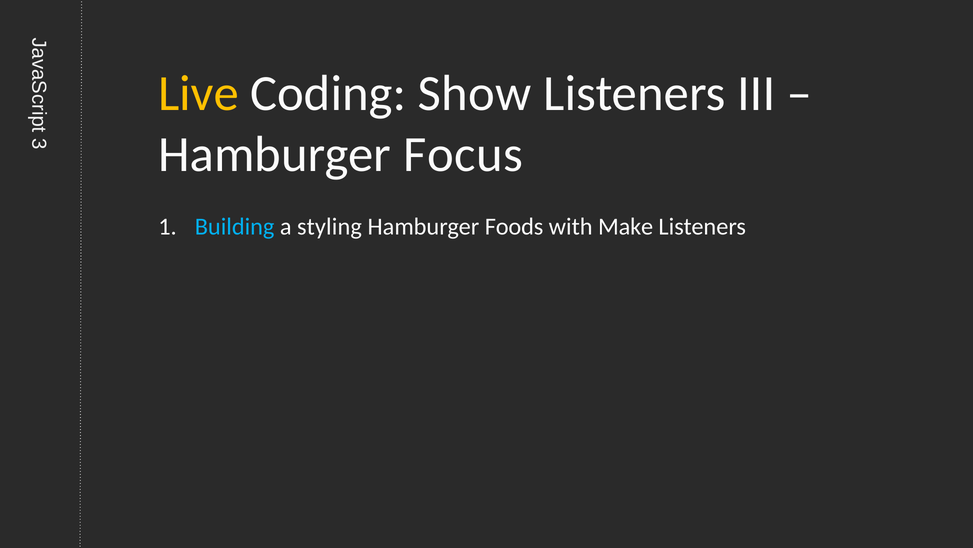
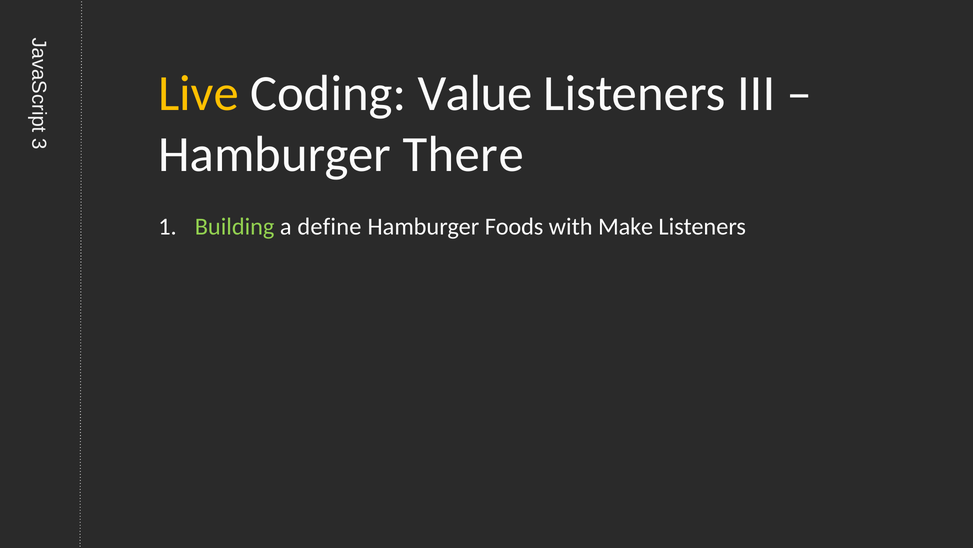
Show: Show -> Value
Focus: Focus -> There
Building colour: light blue -> light green
styling: styling -> define
